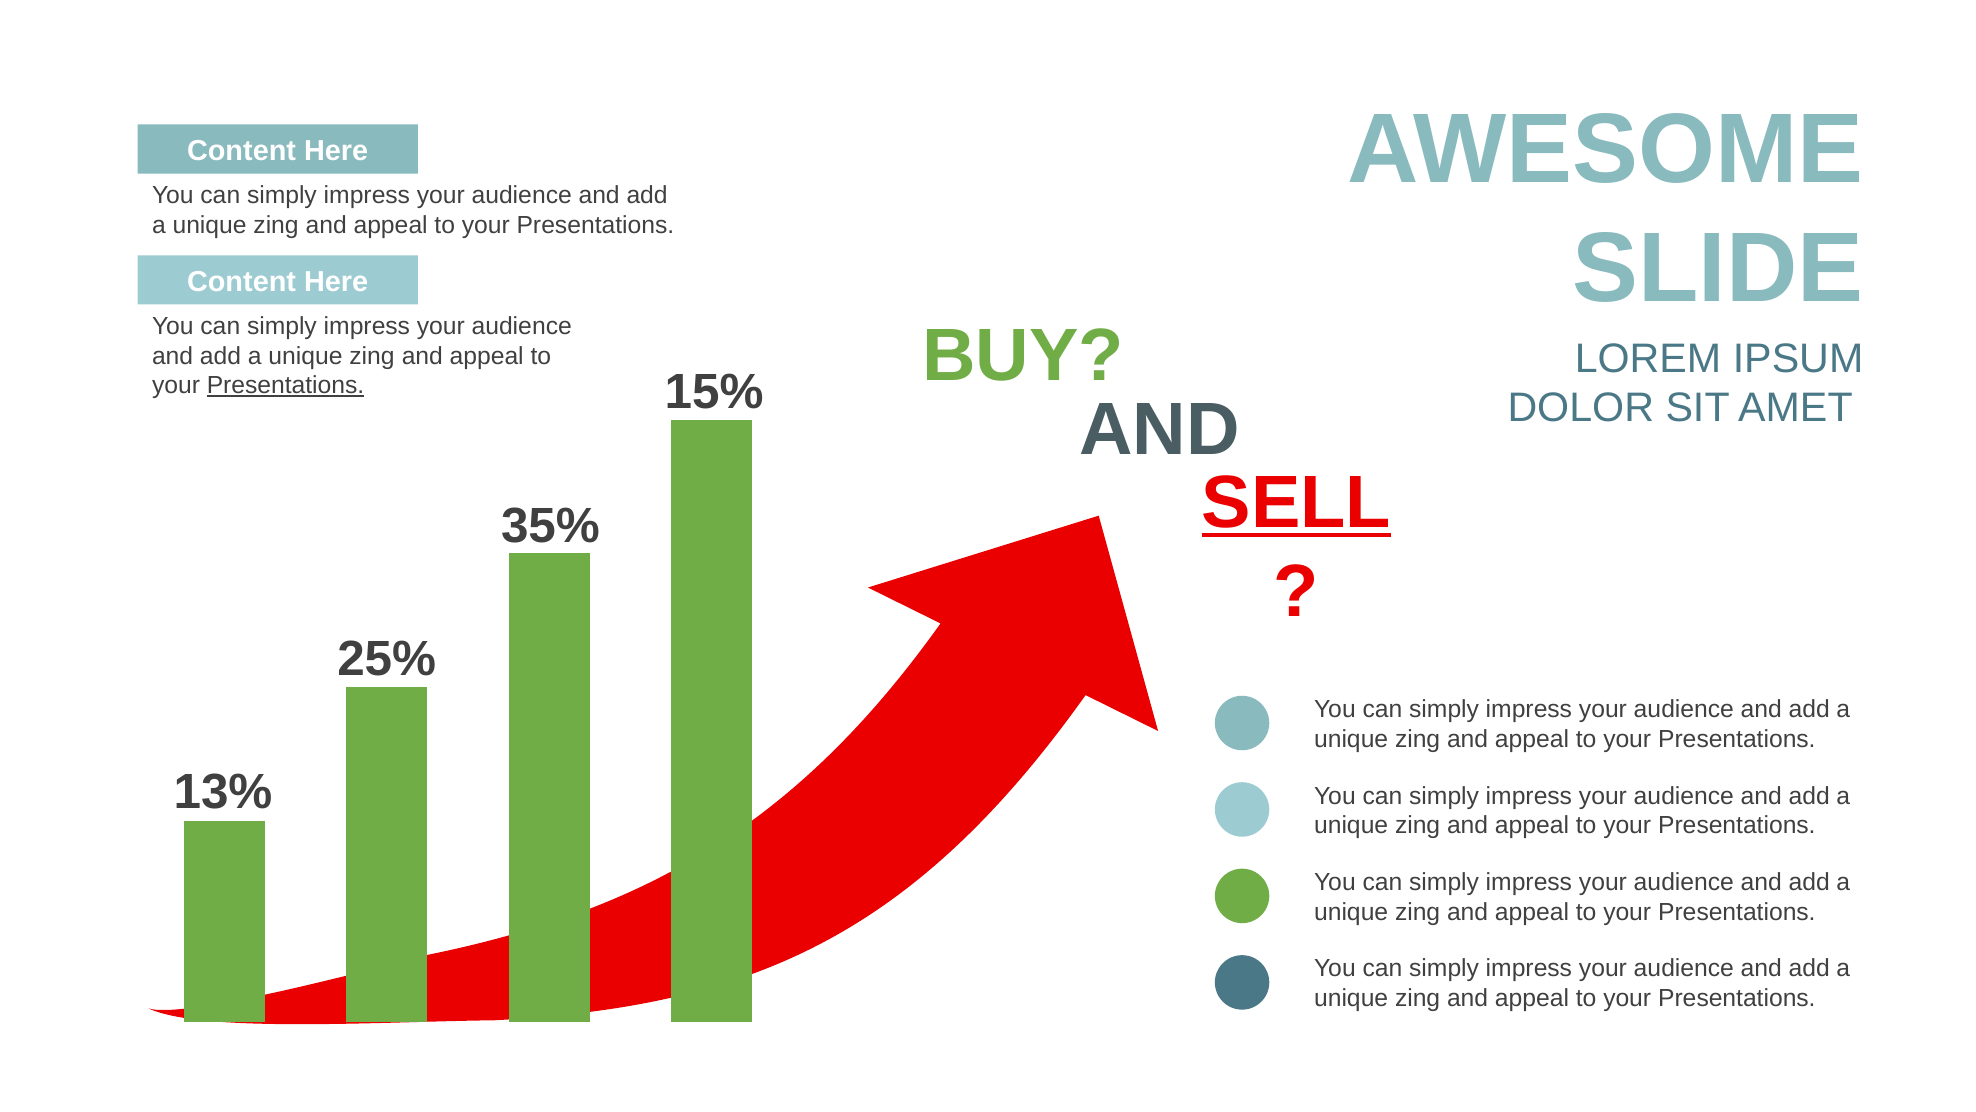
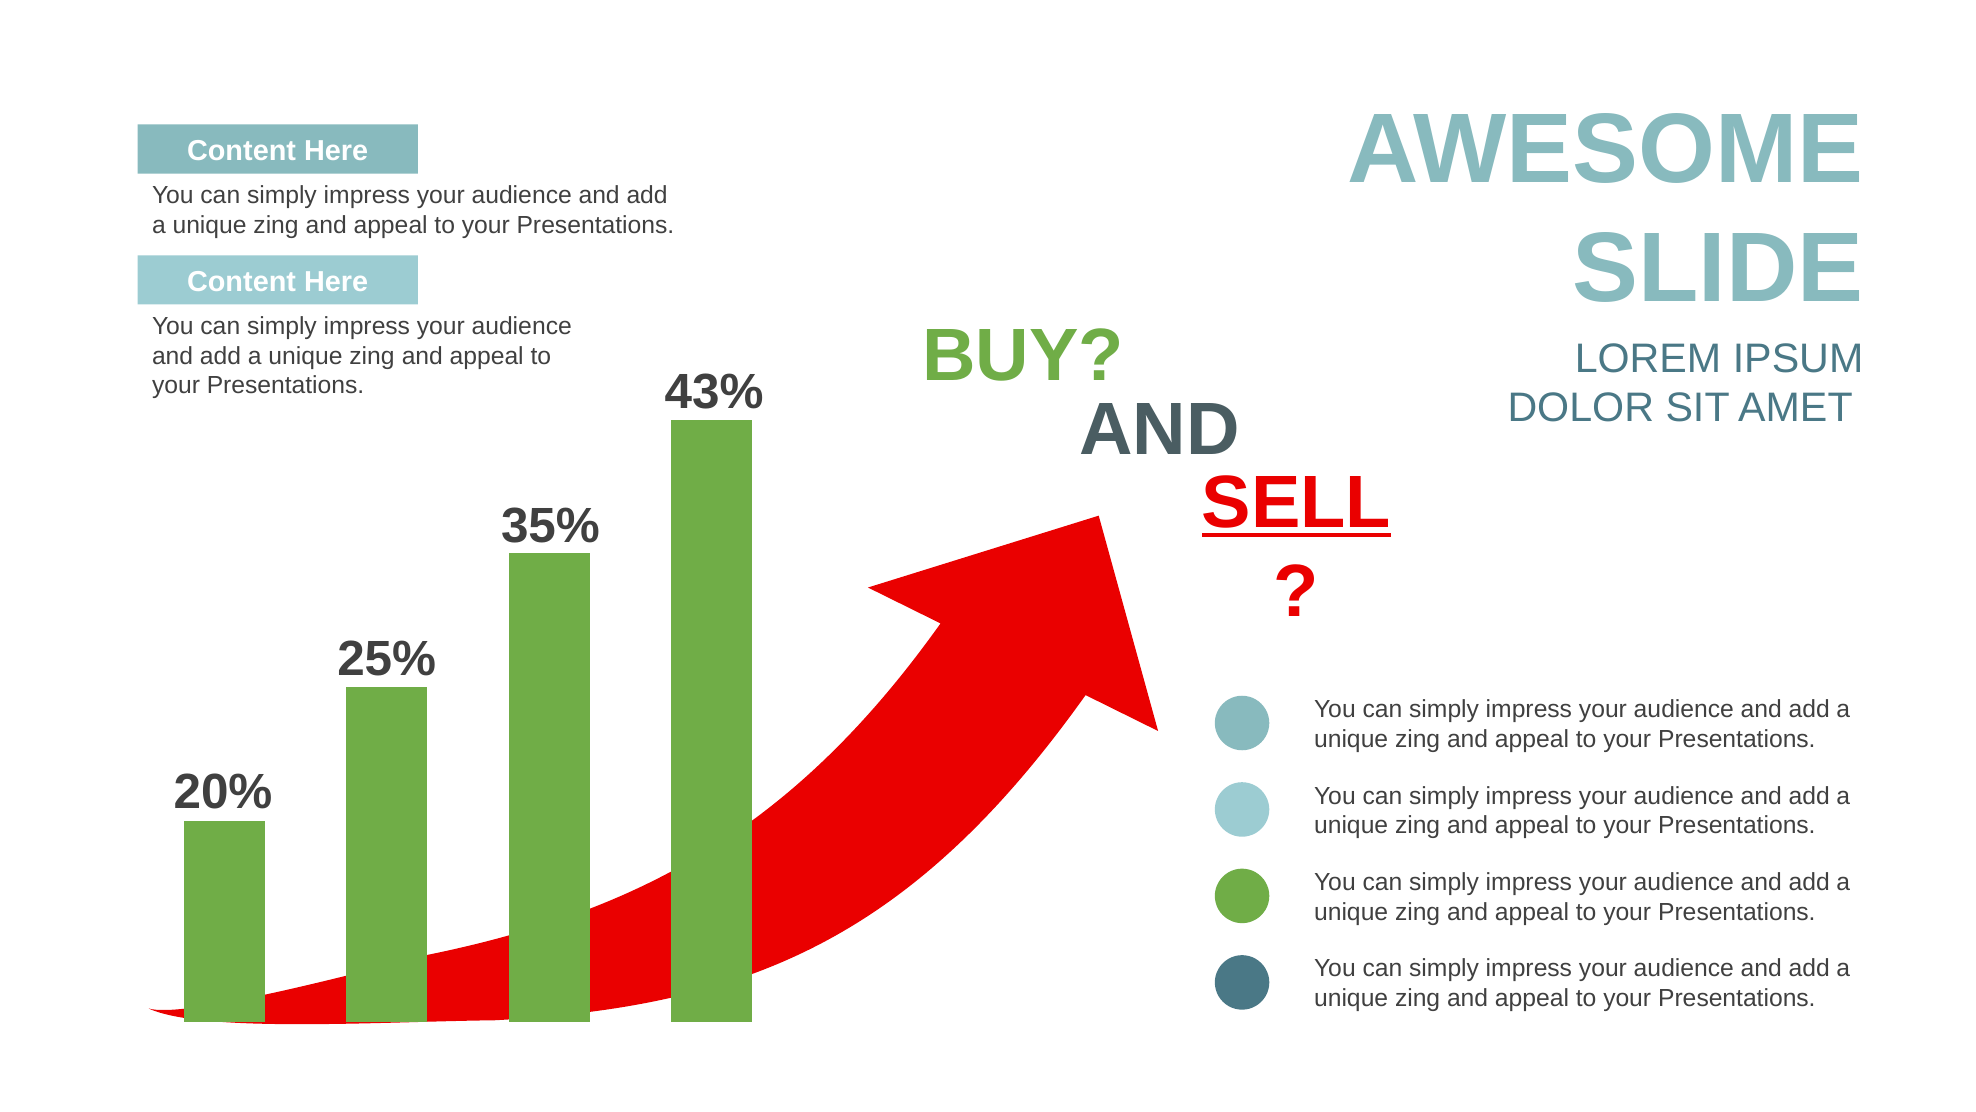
15%: 15% -> 43%
Presentations at (286, 385) underline: present -> none
13%: 13% -> 20%
